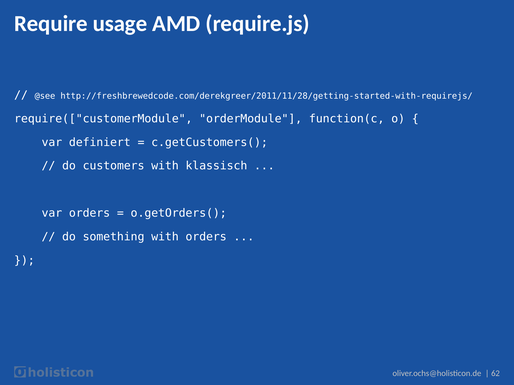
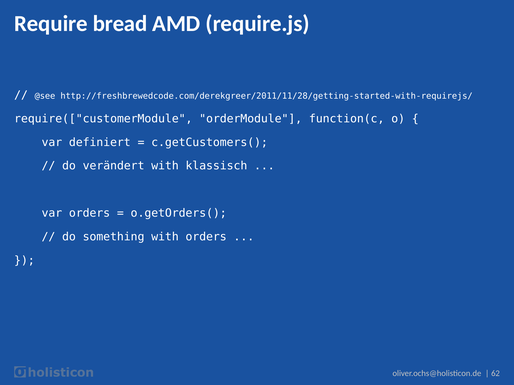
usage: usage -> bread
customers: customers -> verändert
